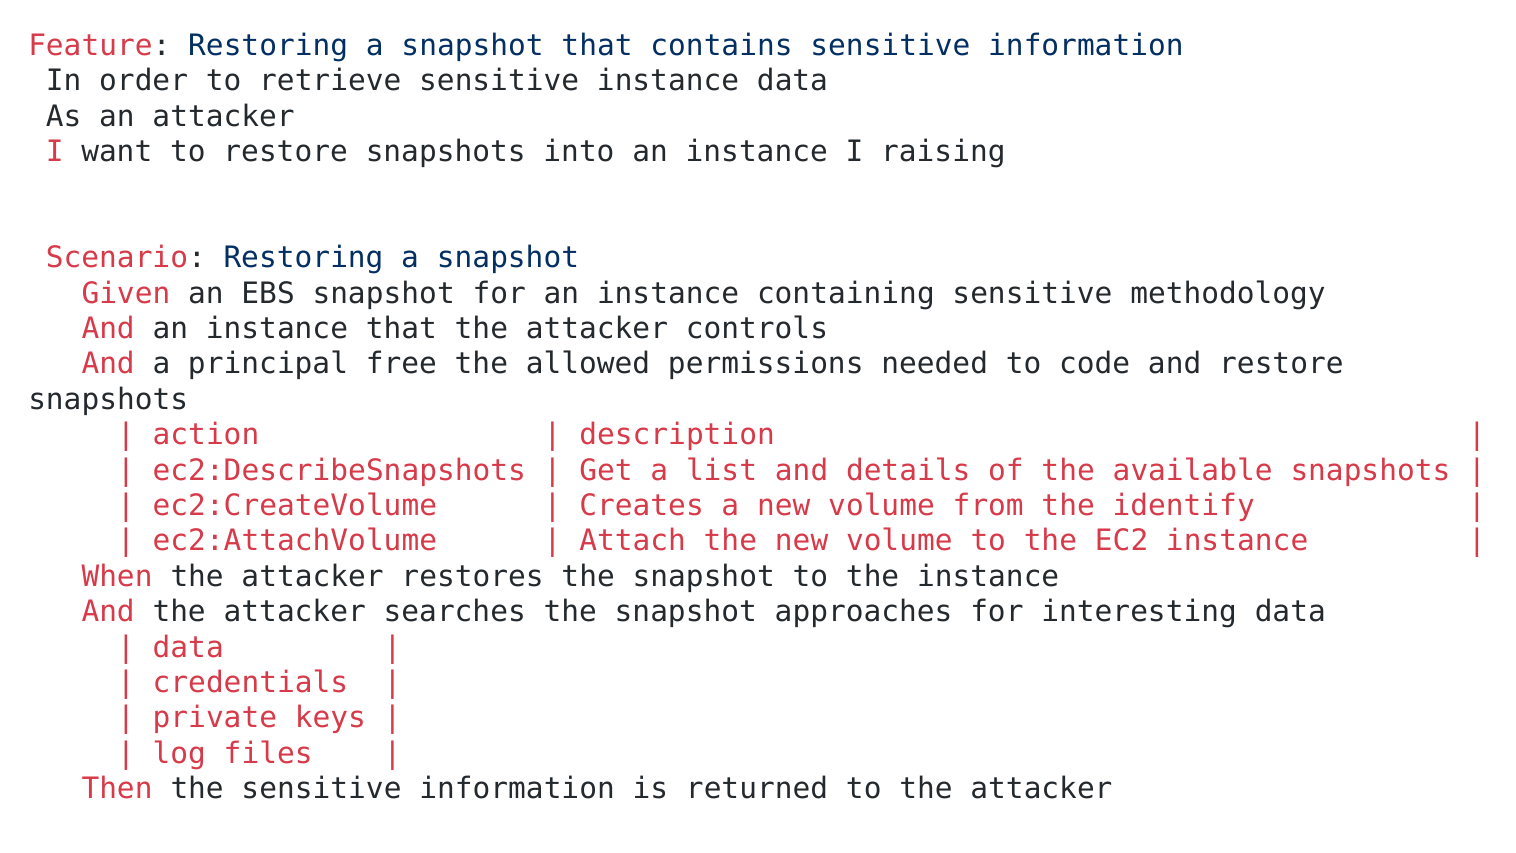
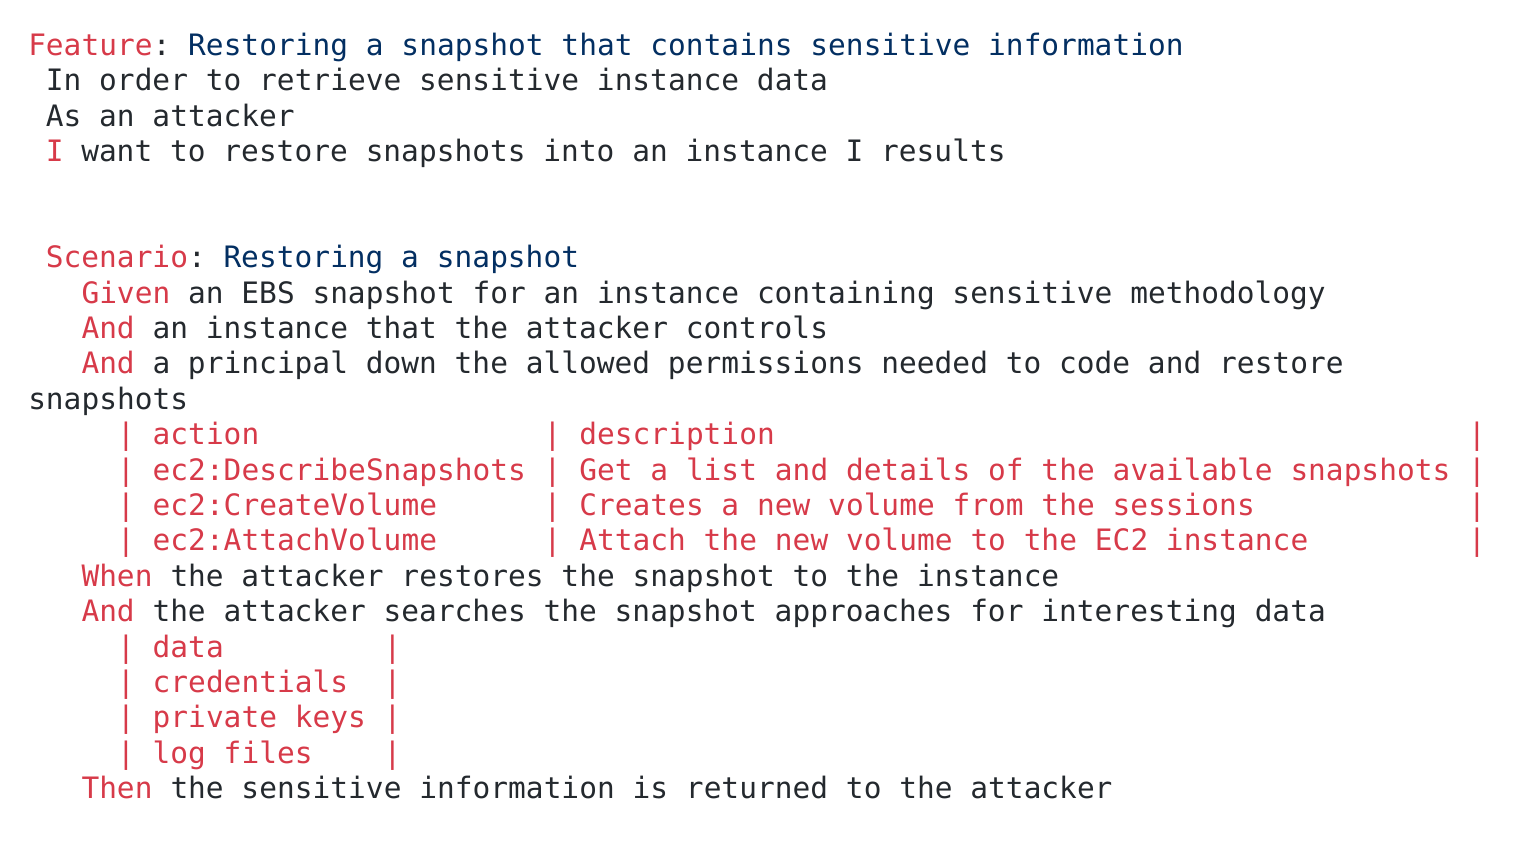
raising: raising -> results
free: free -> down
identify: identify -> sessions
